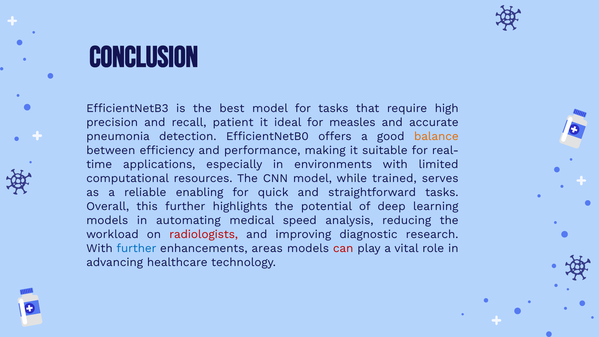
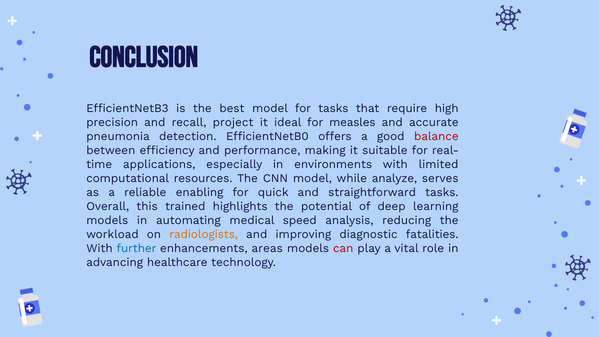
patient: patient -> project
balance colour: orange -> red
trained: trained -> analyze
this further: further -> trained
radiologists colour: red -> orange
research: research -> fatalities
